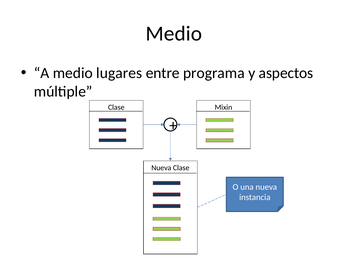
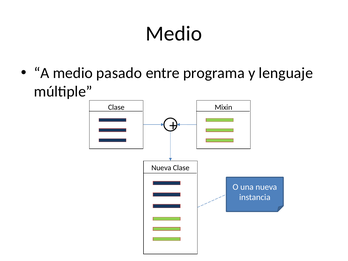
lugares: lugares -> pasado
aspectos: aspectos -> lenguaje
